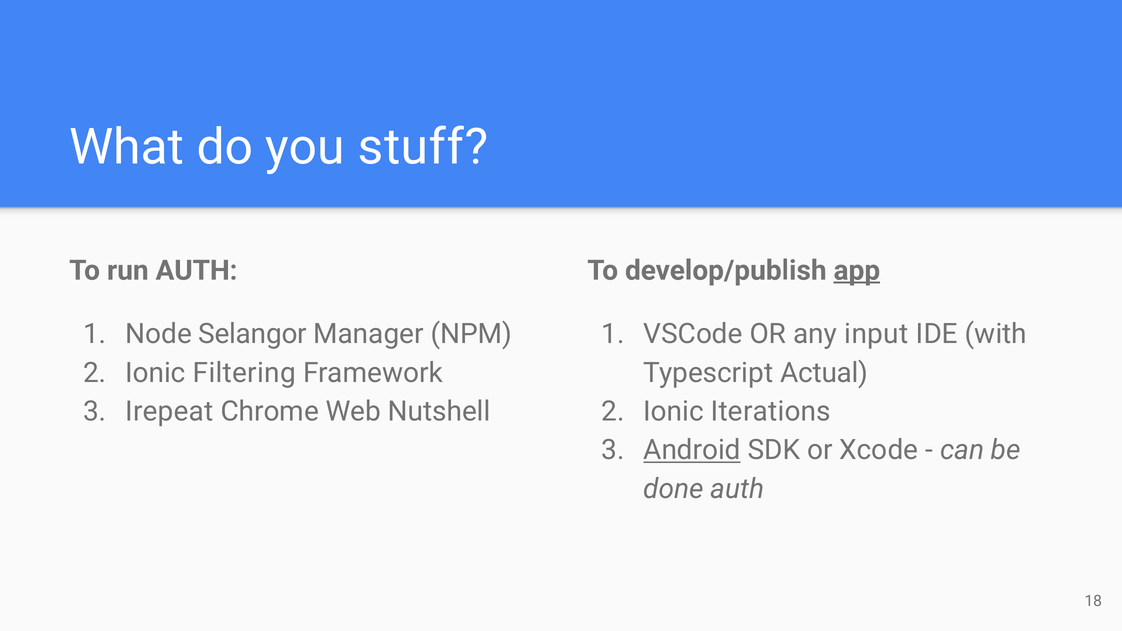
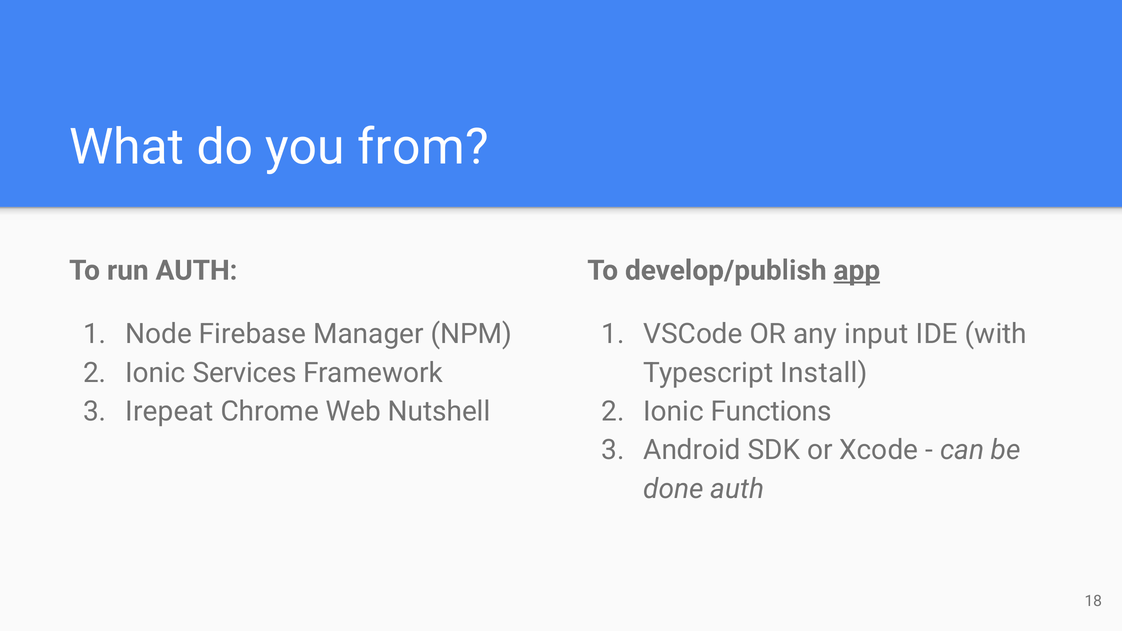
stuff: stuff -> from
Selangor: Selangor -> Firebase
Filtering: Filtering -> Services
Actual: Actual -> Install
Iterations: Iterations -> Functions
Android underline: present -> none
